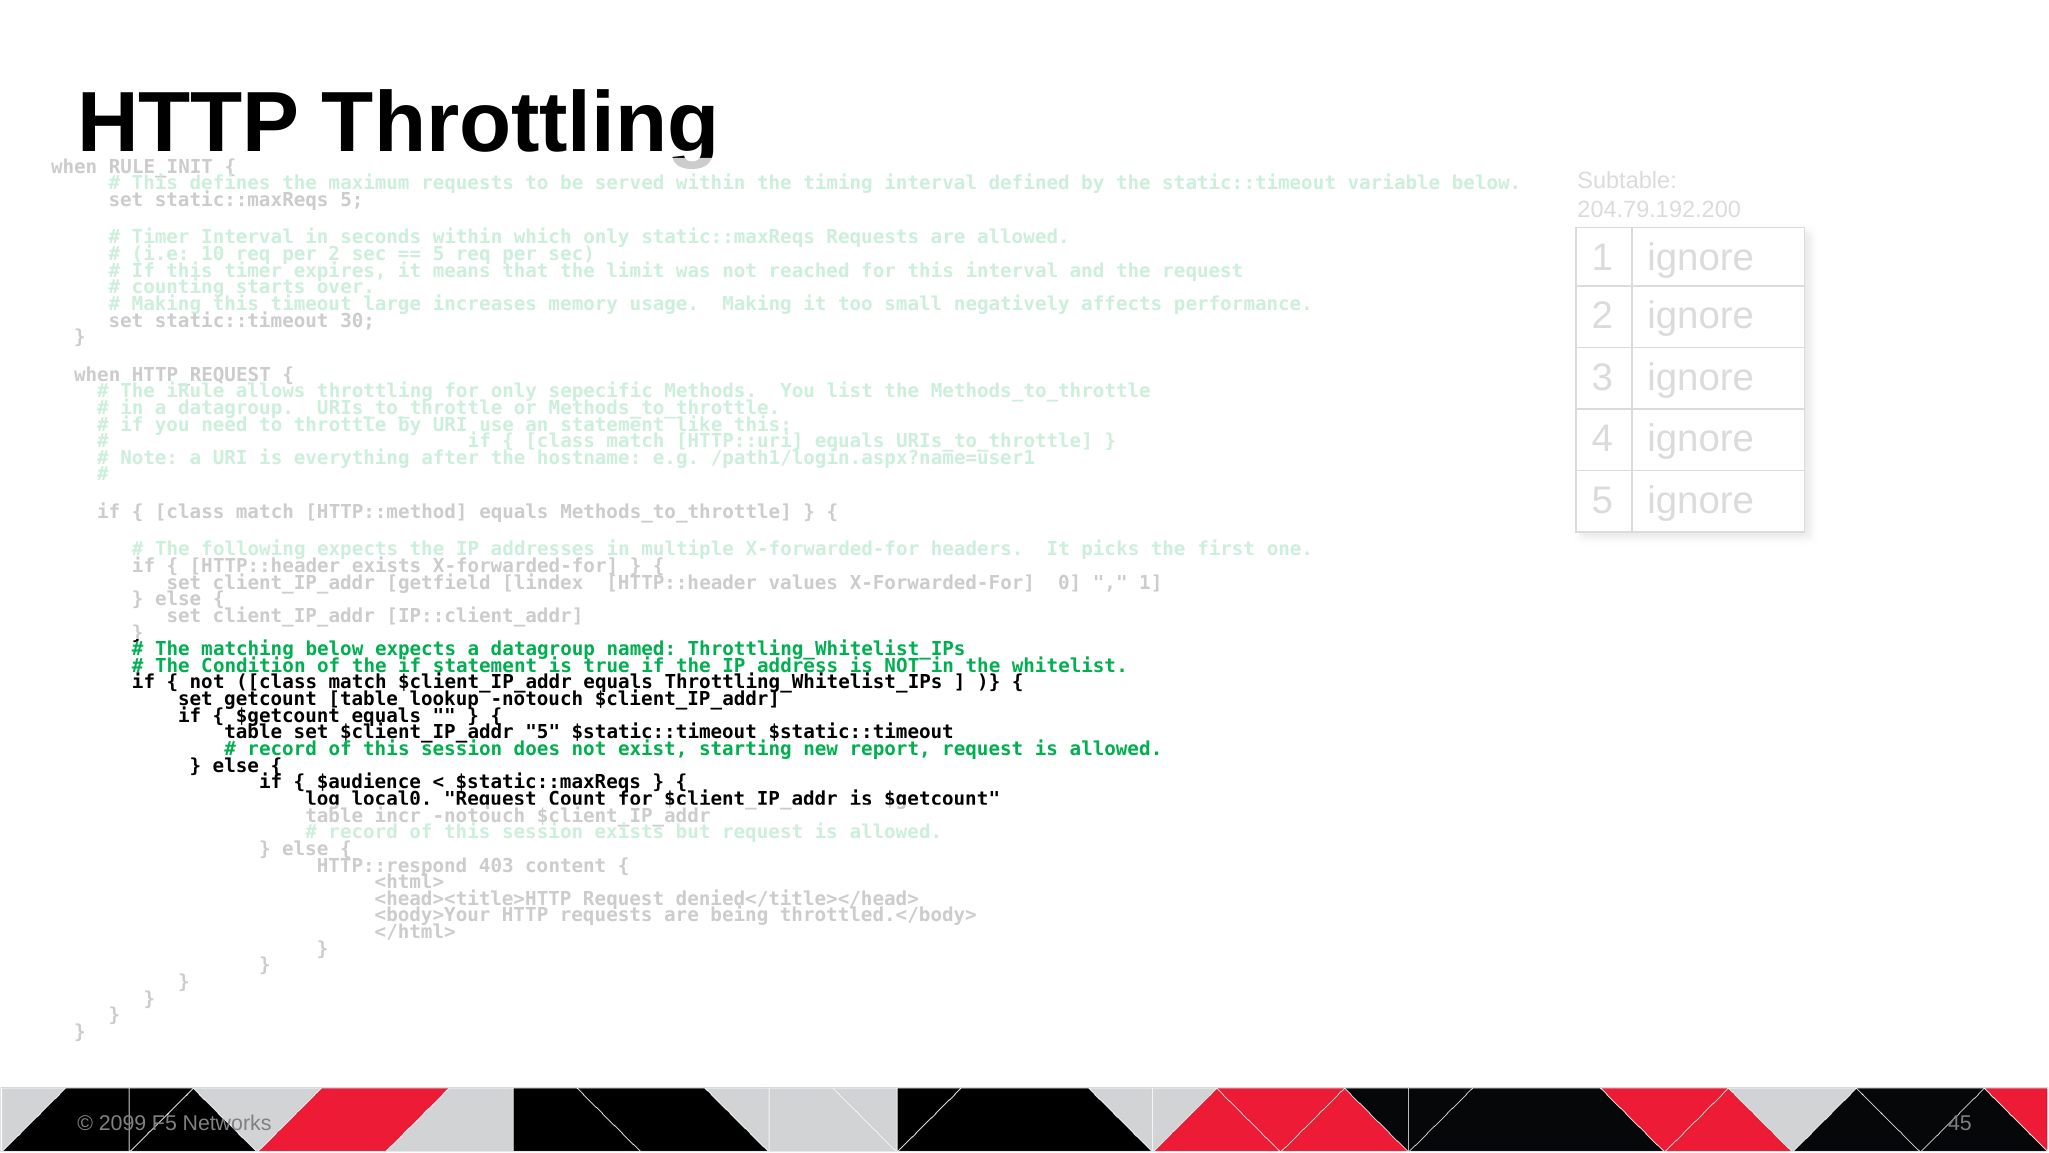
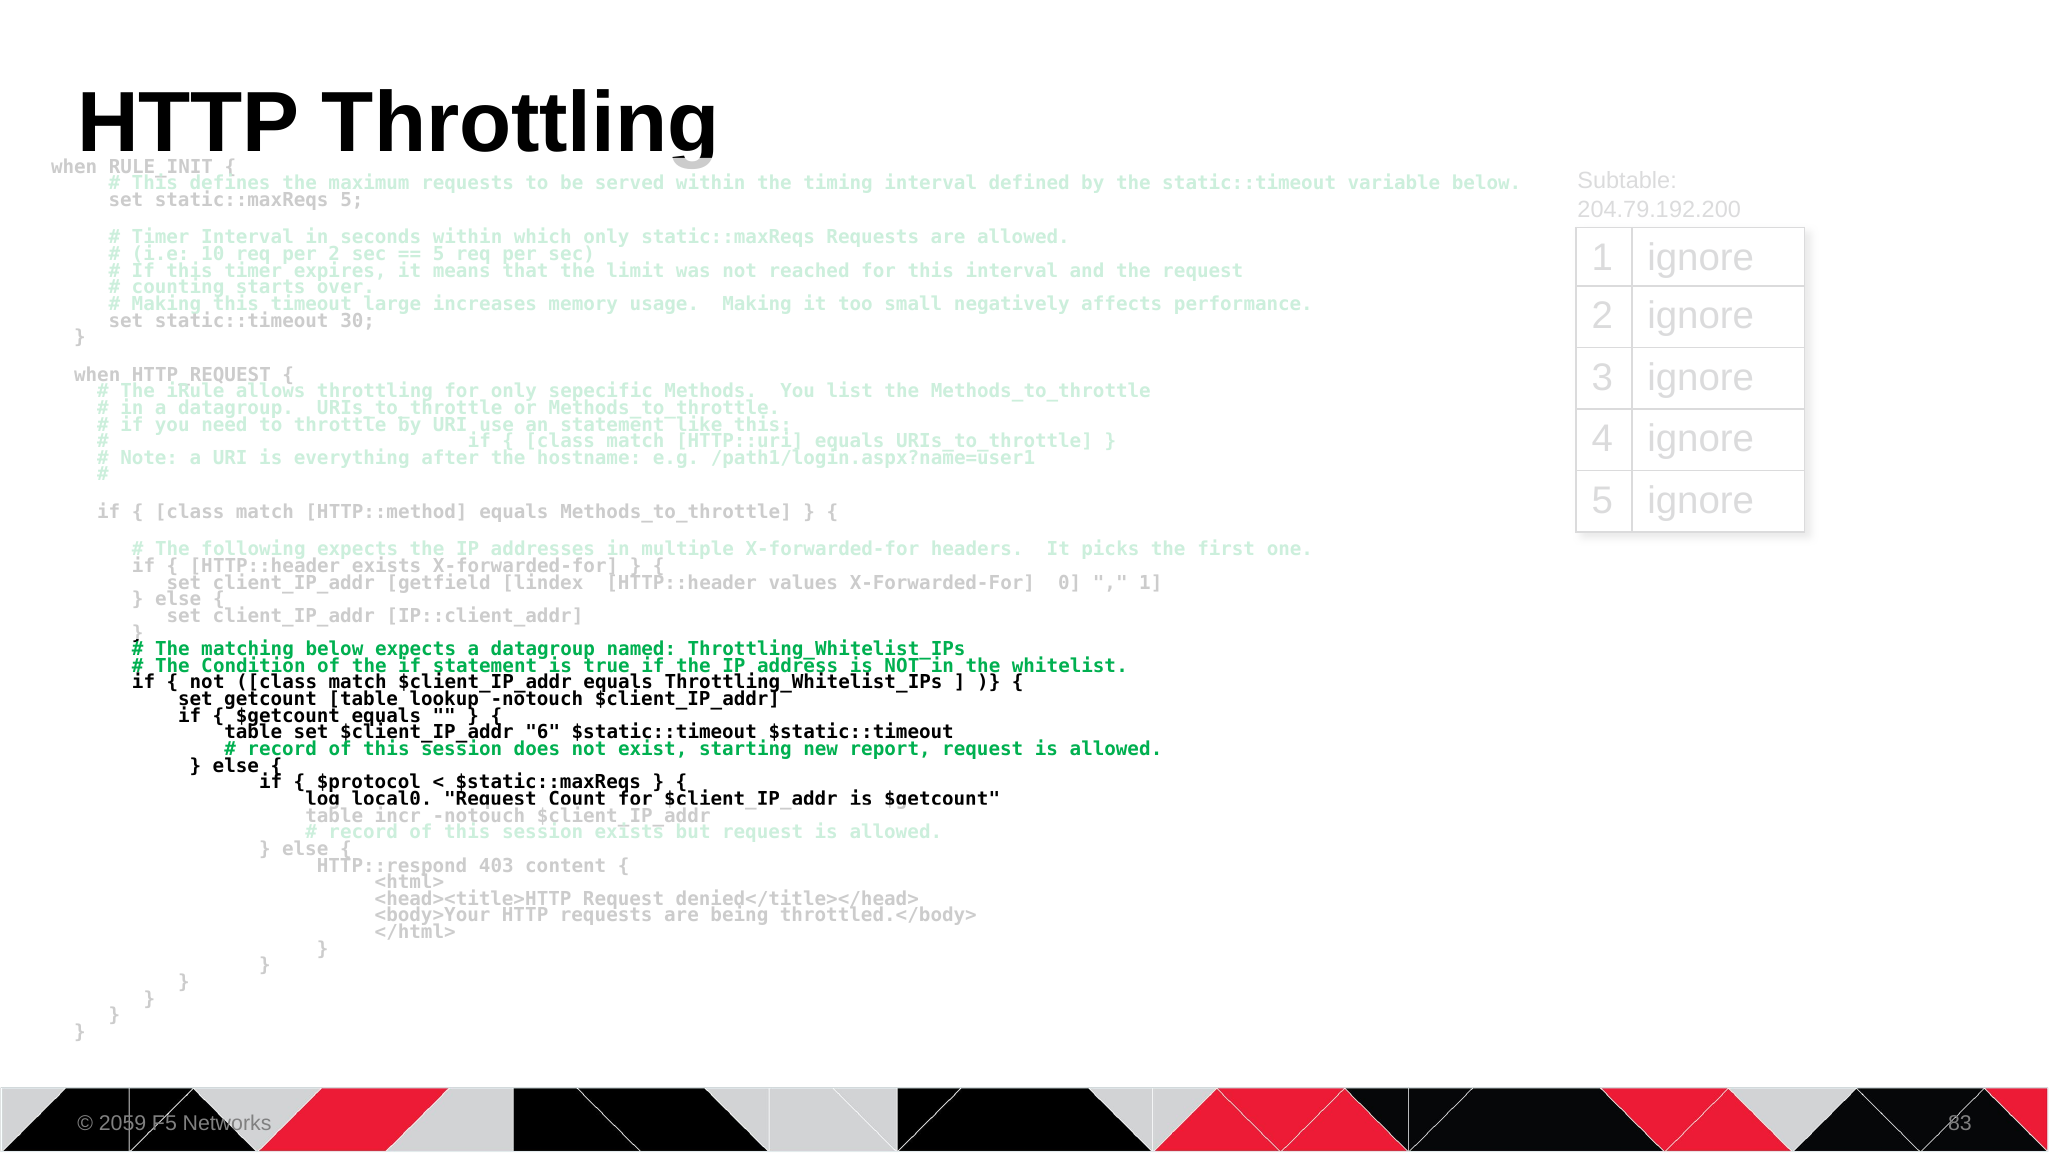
$client_IP_addr 5: 5 -> 6
$audience: $audience -> $protocol
2099: 2099 -> 2059
45: 45 -> 83
